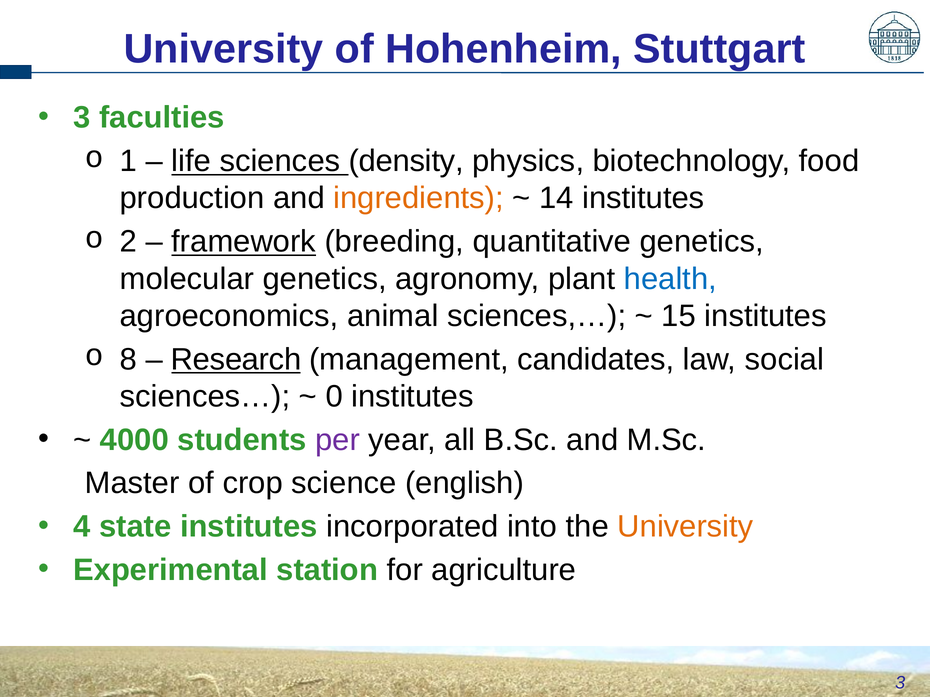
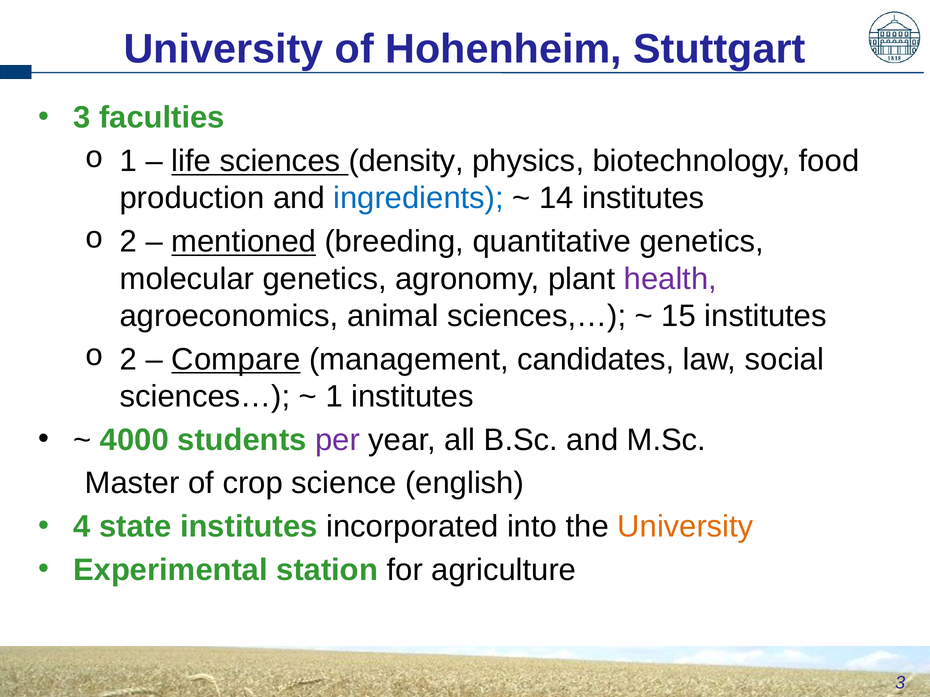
ingredients colour: orange -> blue
framework: framework -> mentioned
health colour: blue -> purple
8 at (128, 360): 8 -> 2
Research: Research -> Compare
0 at (334, 397): 0 -> 1
